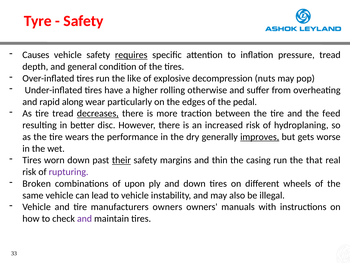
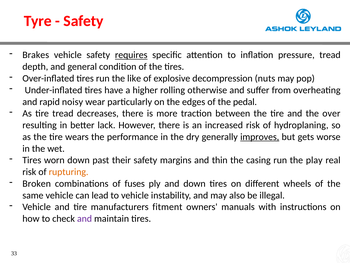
Causes: Causes -> Brakes
along: along -> noisy
decreases underline: present -> none
feed: feed -> over
disc: disc -> lack
their underline: present -> none
that: that -> play
rupturing colour: purple -> orange
upon: upon -> fuses
manufacturers owners: owners -> fitment
